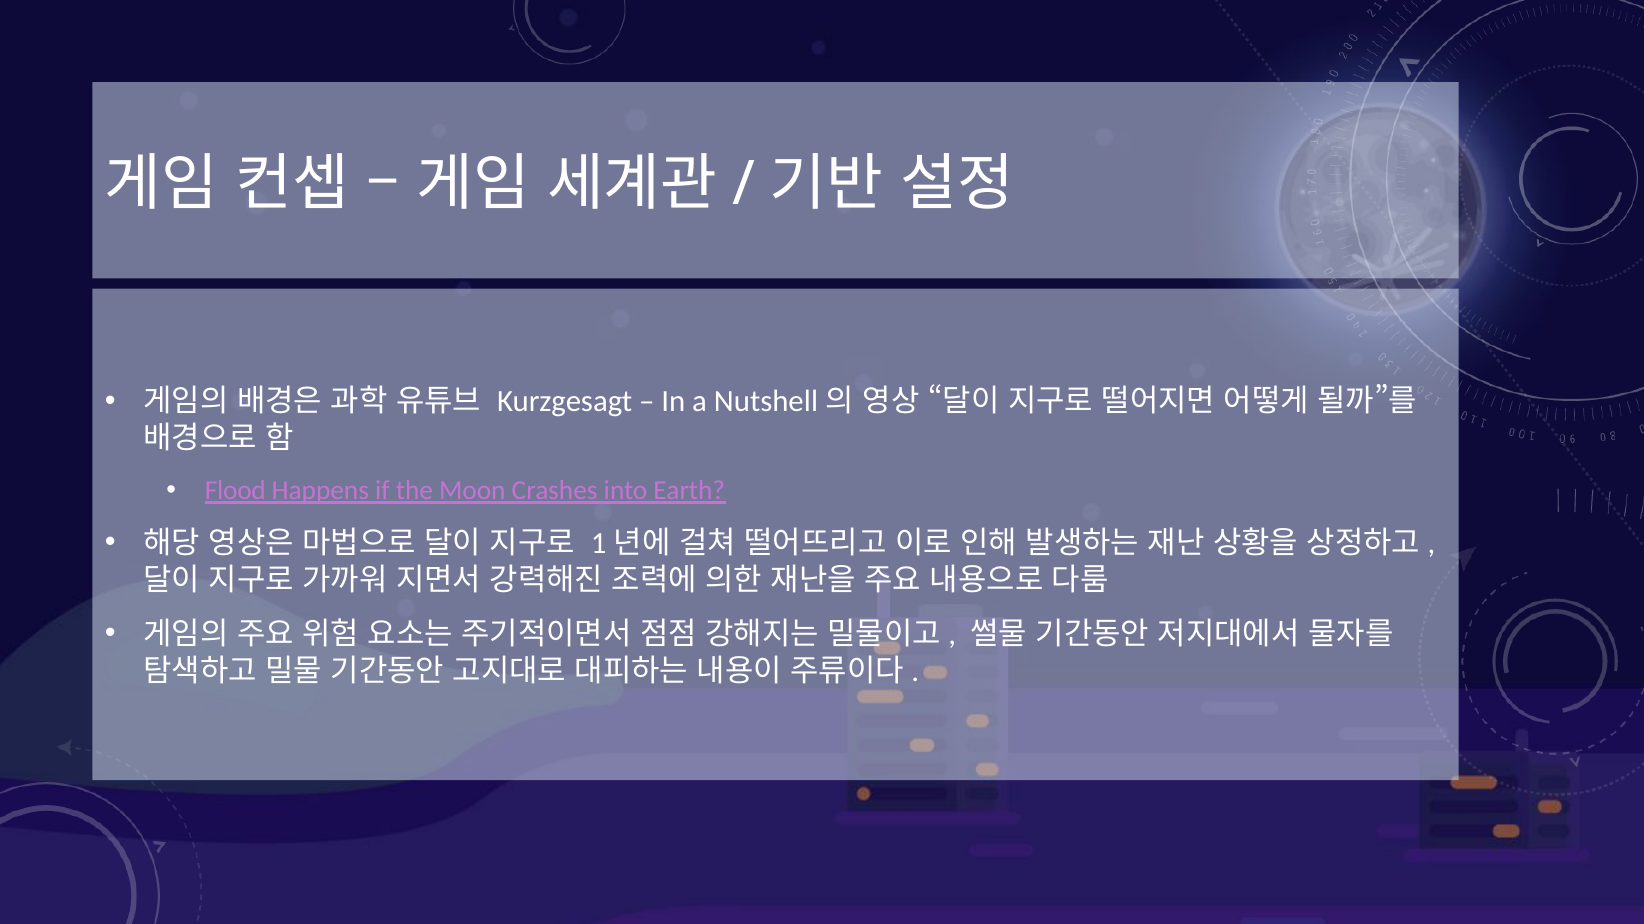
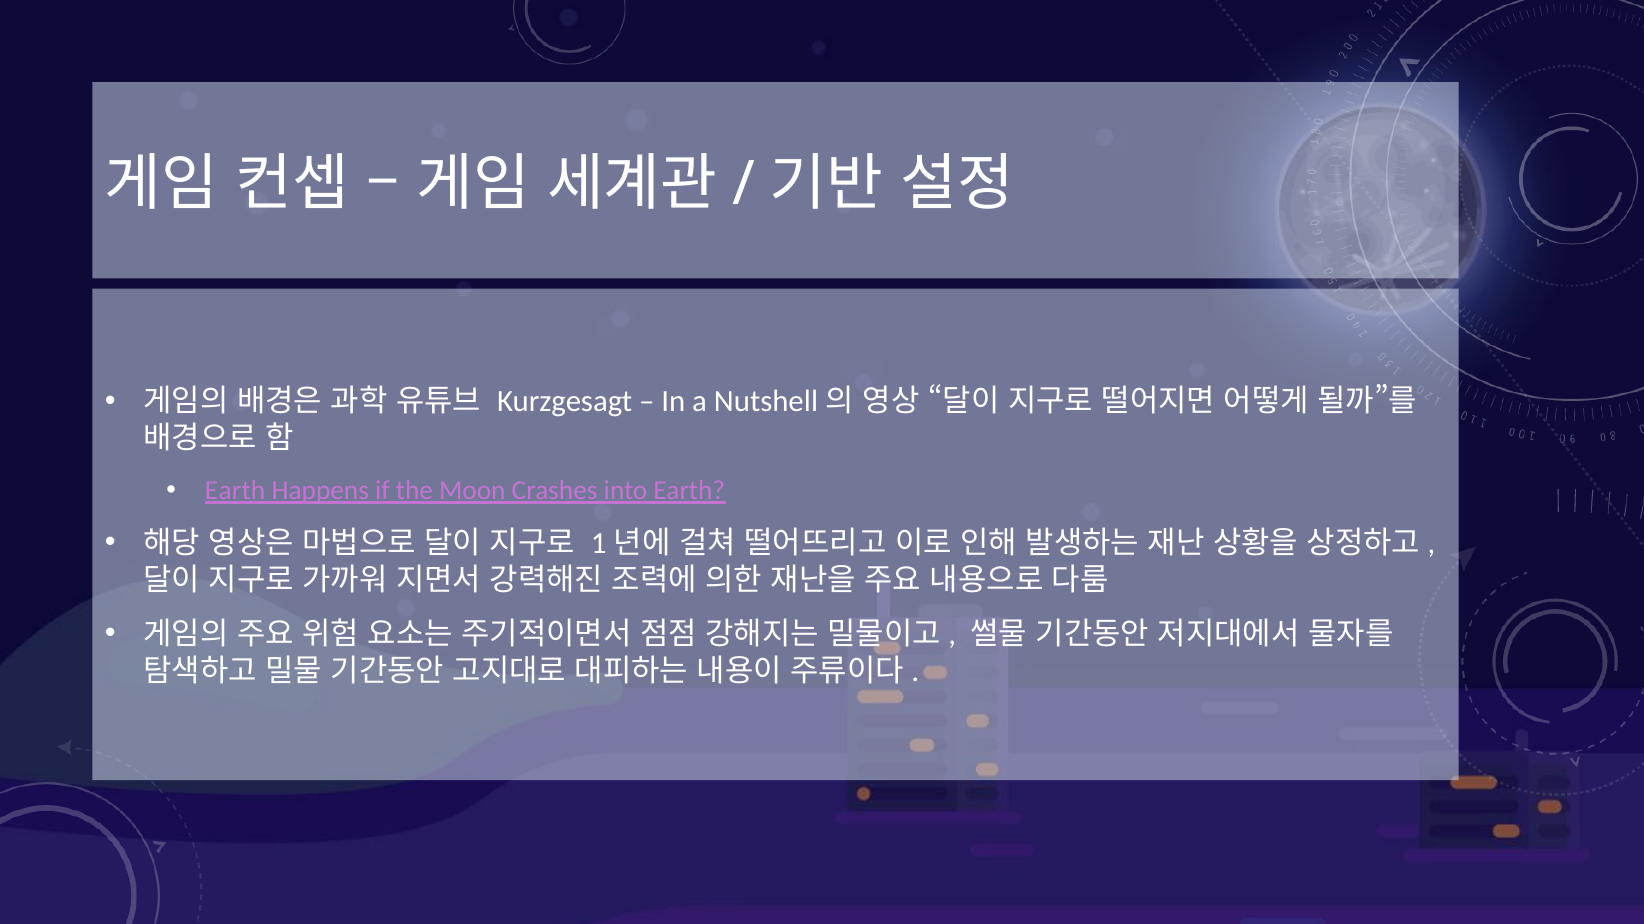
Flood at (235, 491): Flood -> Earth
